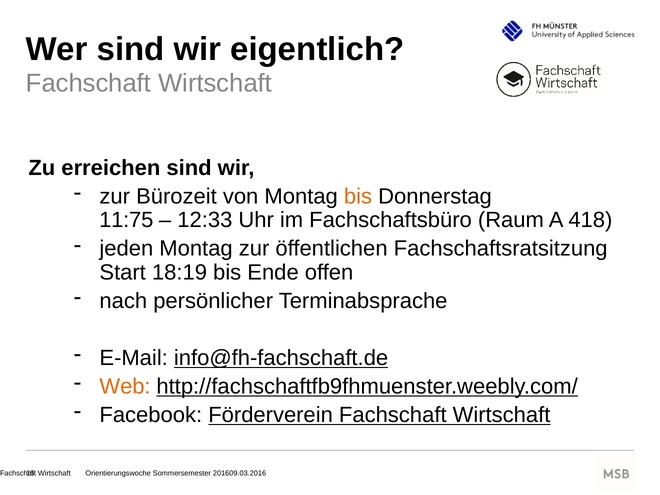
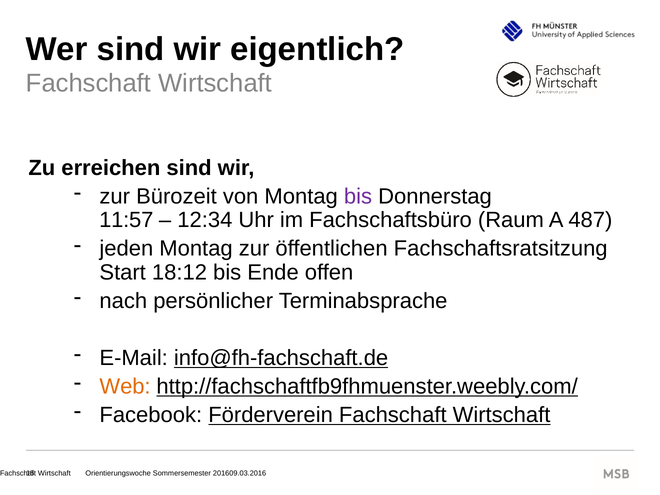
bis at (358, 196) colour: orange -> purple
11:75: 11:75 -> 11:57
12:33: 12:33 -> 12:34
418: 418 -> 487
18:19: 18:19 -> 18:12
